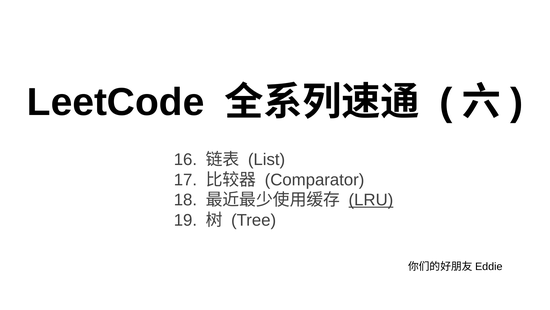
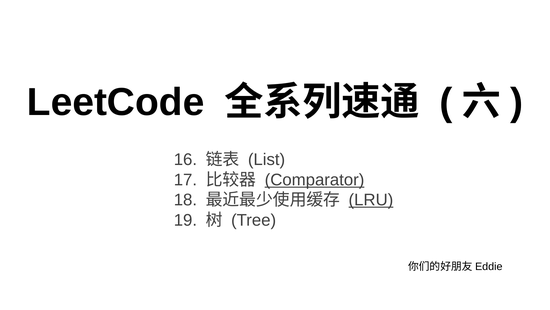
Comparator underline: none -> present
